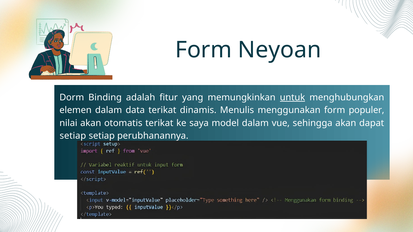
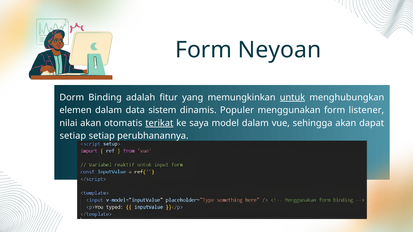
terikat at (162, 110): terikat -> sistem
Menulis: Menulis -> Populer
populer: populer -> listener
terikat at (159, 123) underline: none -> present
